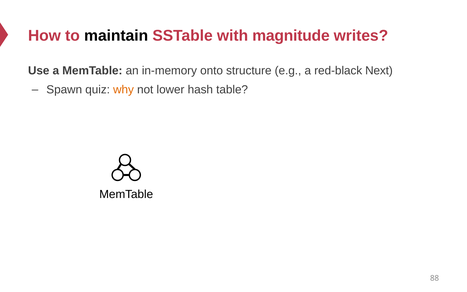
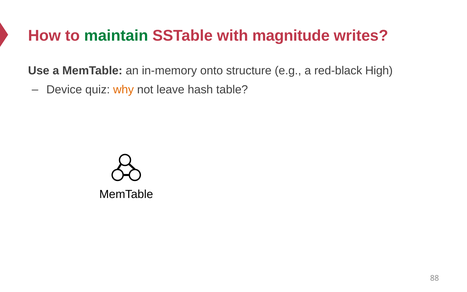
maintain colour: black -> green
Next: Next -> High
Spawn: Spawn -> Device
lower: lower -> leave
